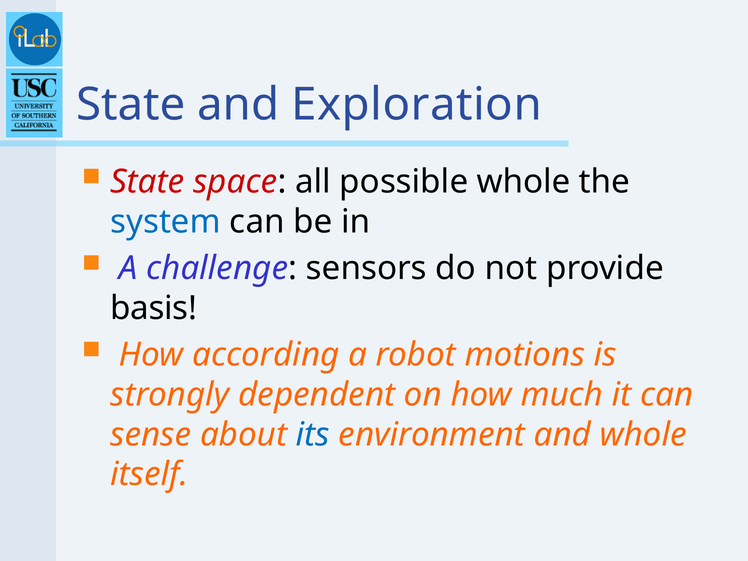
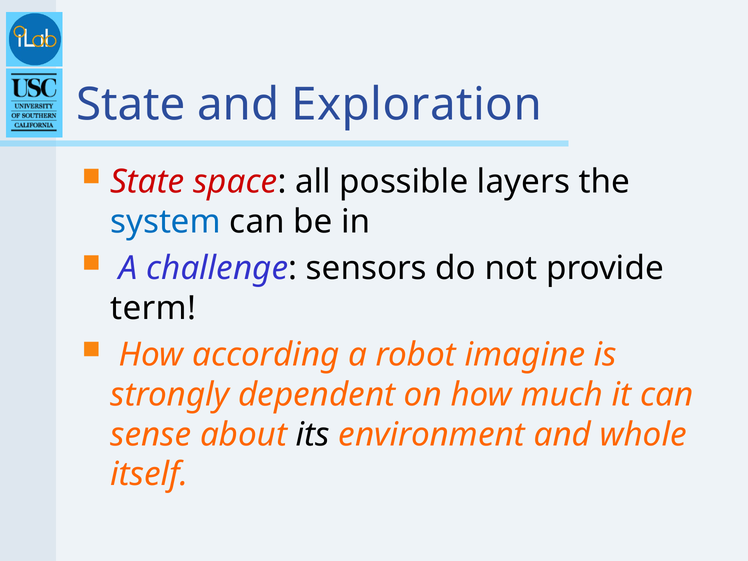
possible whole: whole -> layers
basis: basis -> term
motions: motions -> imagine
its colour: blue -> black
